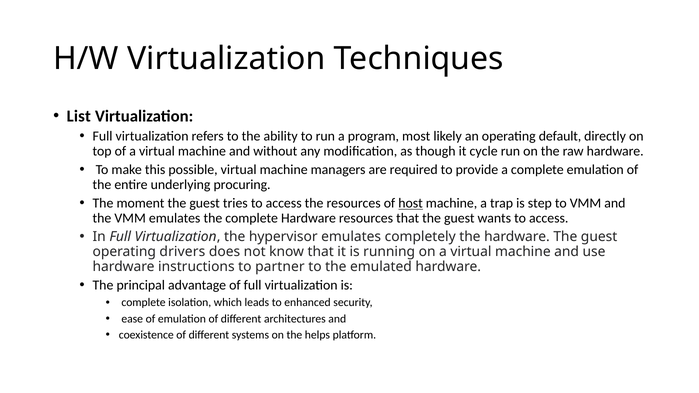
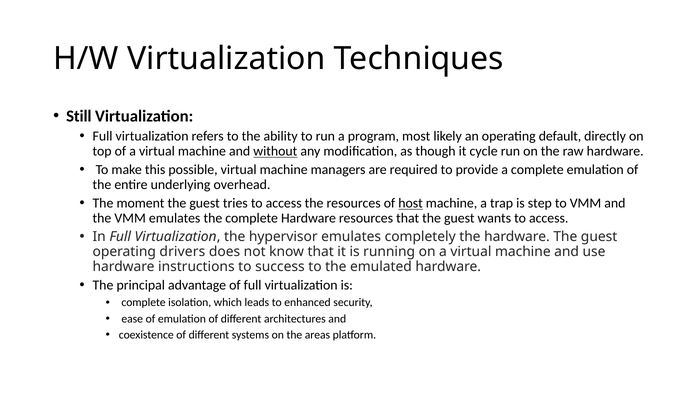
List: List -> Still
without underline: none -> present
procuring: procuring -> overhead
partner: partner -> success
helps: helps -> areas
